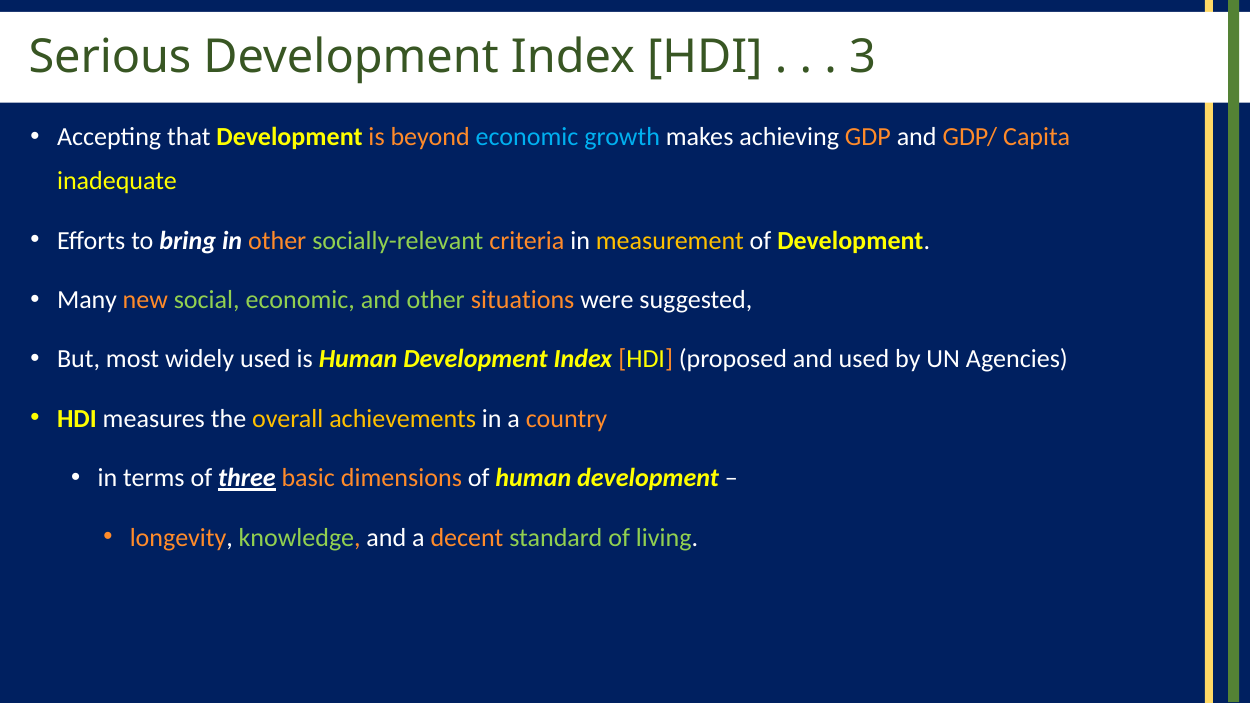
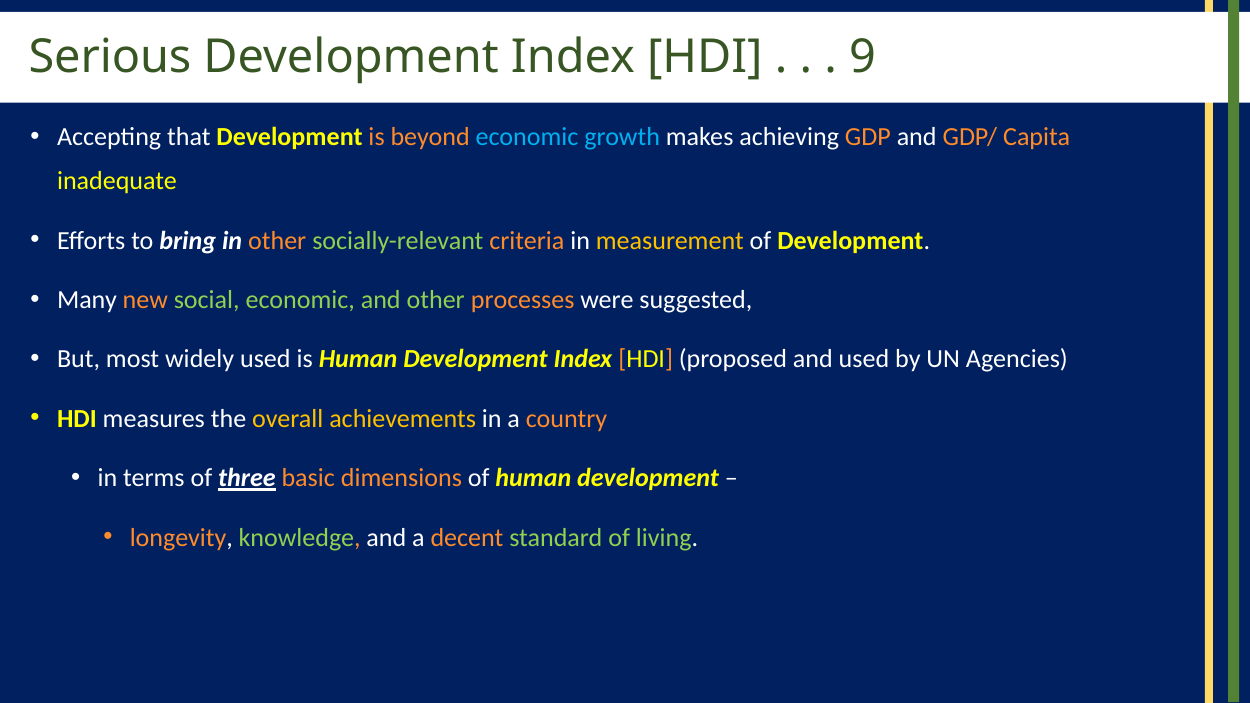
3: 3 -> 9
situations: situations -> processes
